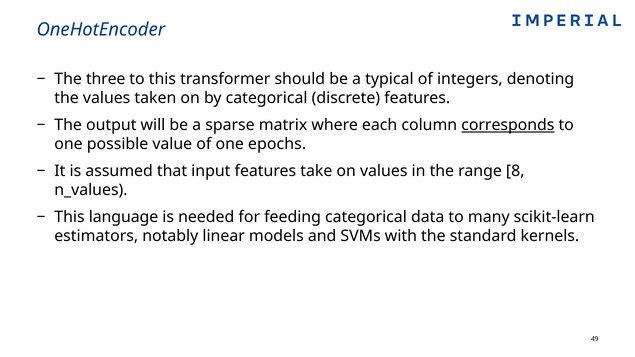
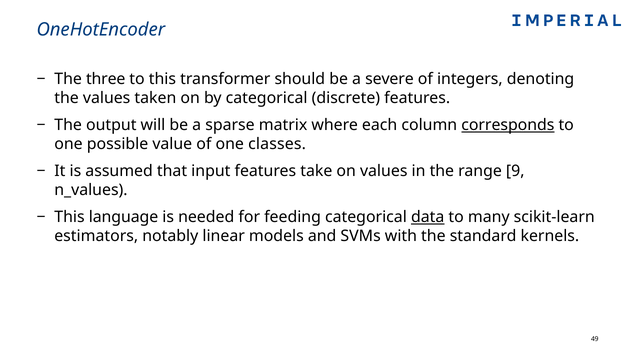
typical: typical -> severe
epochs: epochs -> classes
8: 8 -> 9
data underline: none -> present
